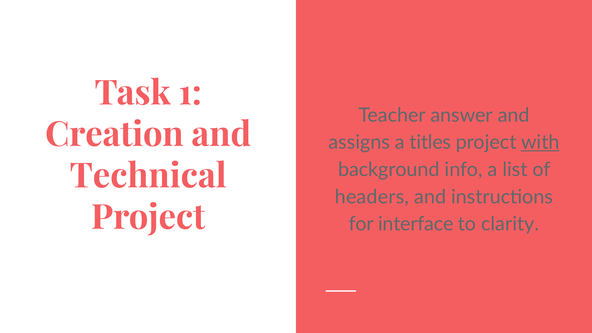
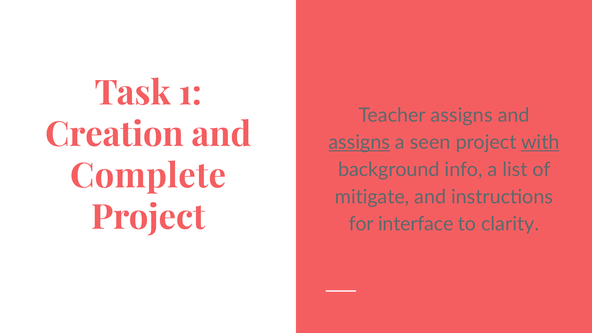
Teacher answer: answer -> assigns
assigns at (359, 142) underline: none -> present
titles: titles -> seen
Technical: Technical -> Complete
headers: headers -> mitigate
